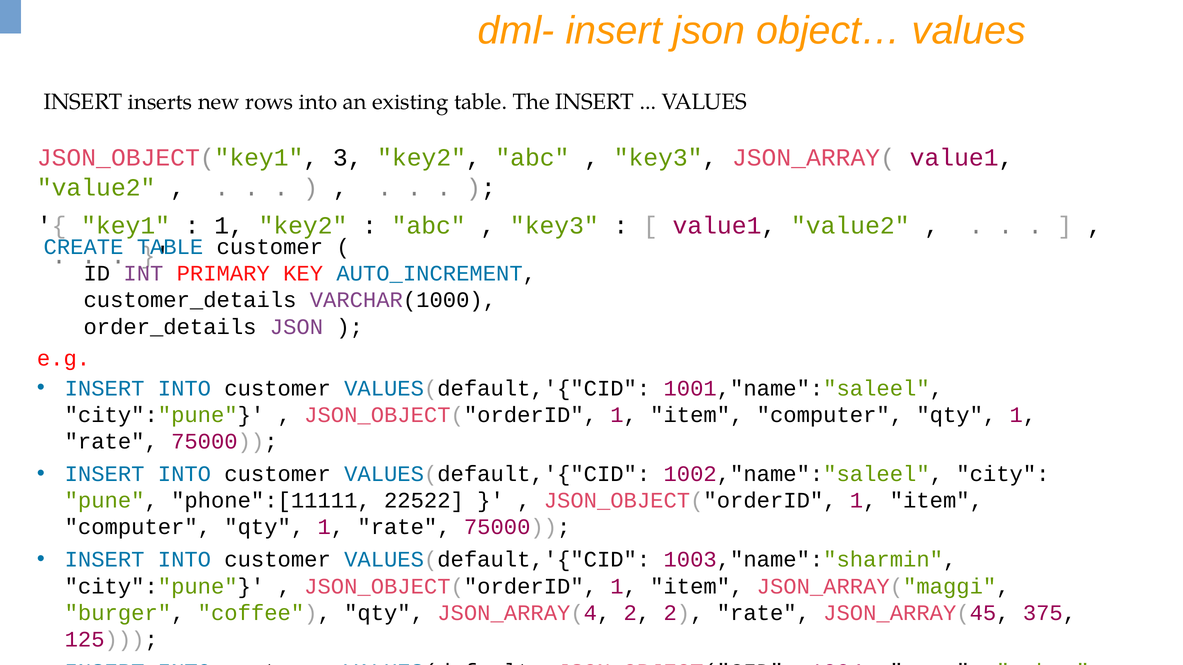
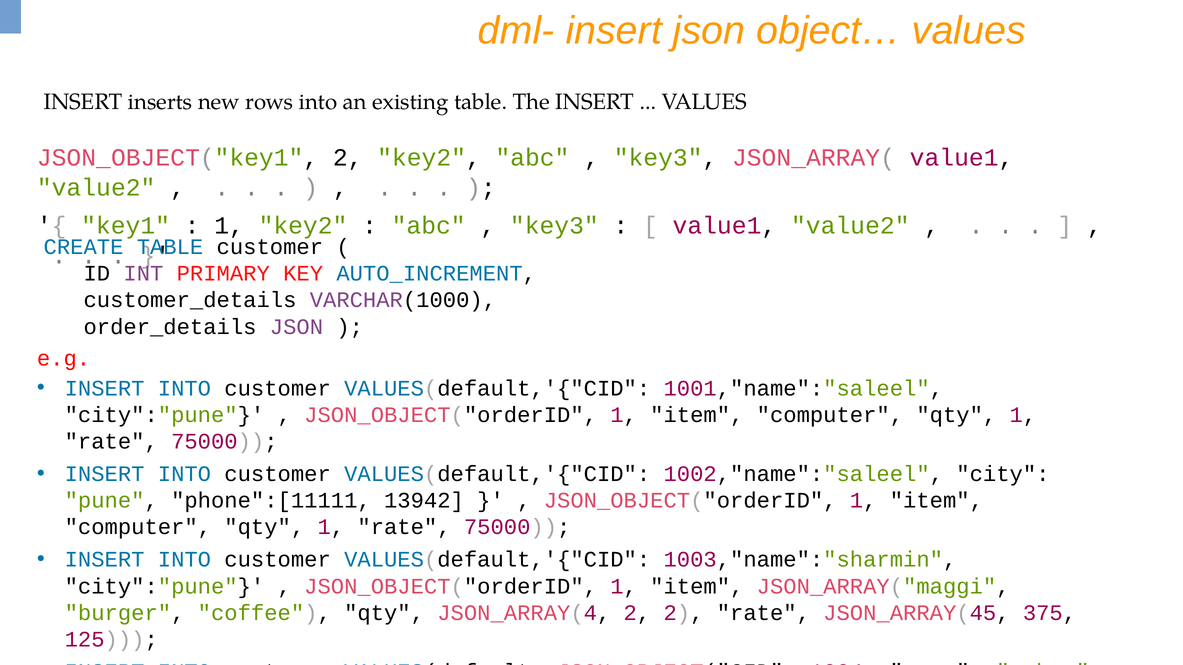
JSON_OBJECT("key1 3: 3 -> 2
22522: 22522 -> 13942
